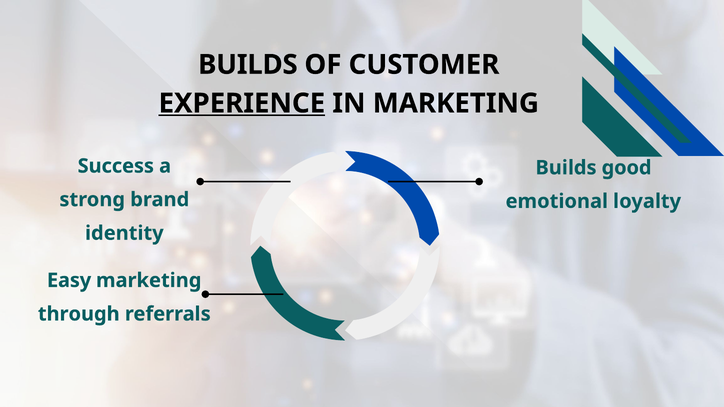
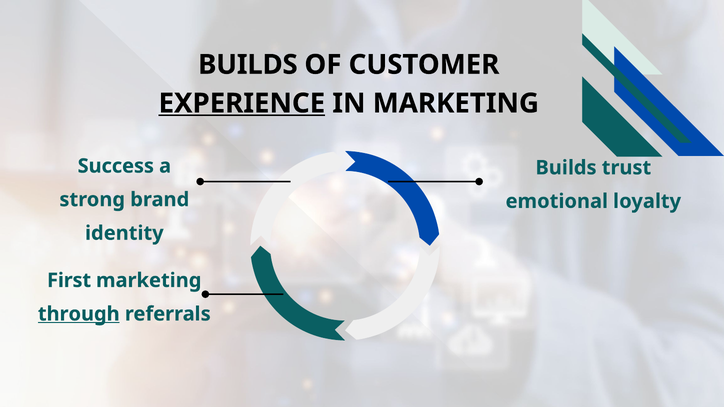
good: good -> trust
Easy: Easy -> First
through underline: none -> present
